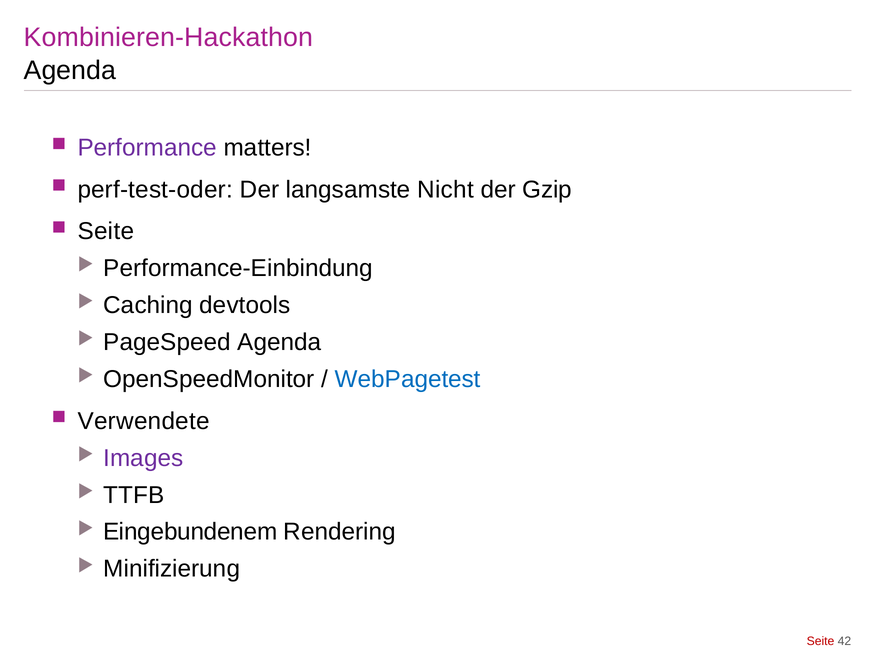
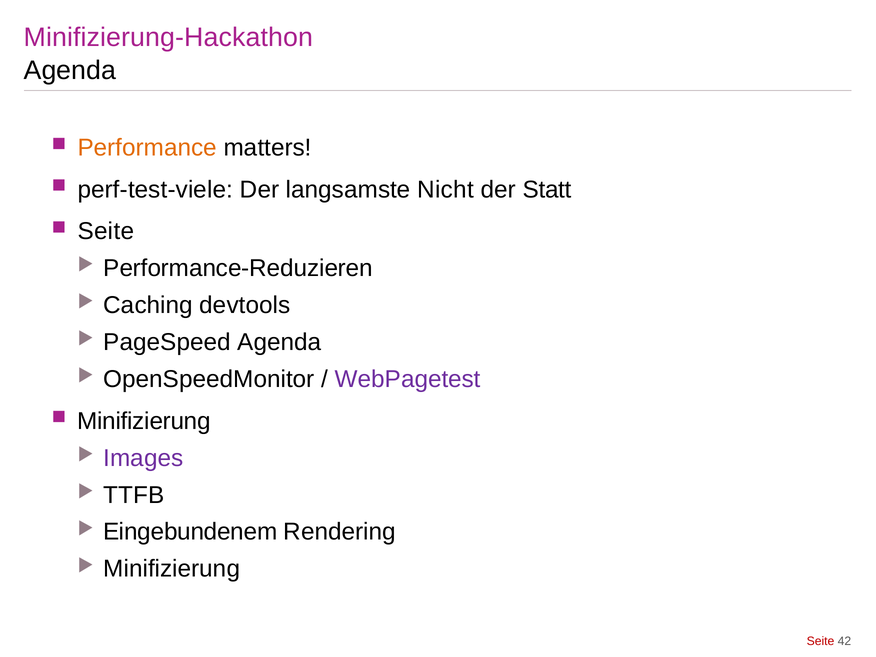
Kombinieren-Hackathon: Kombinieren-Hackathon -> Minifizierung-Hackathon
Performance colour: purple -> orange
perf-test-oder: perf-test-oder -> perf-test-viele
Gzip: Gzip -> Statt
Performance-Einbindung: Performance-Einbindung -> Performance-Reduzieren
WebPagetest colour: blue -> purple
Verwendete at (144, 421): Verwendete -> Minifizierung
